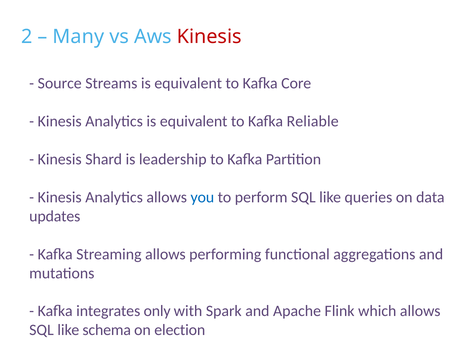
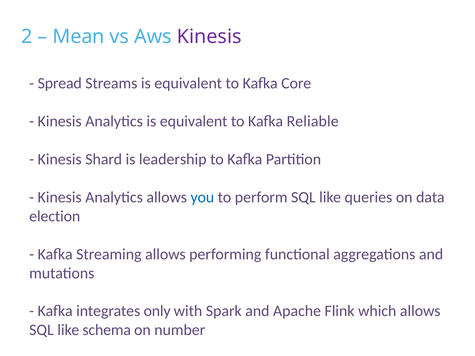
Many: Many -> Mean
Kinesis at (209, 37) colour: red -> purple
Source: Source -> Spread
updates: updates -> election
election: election -> number
